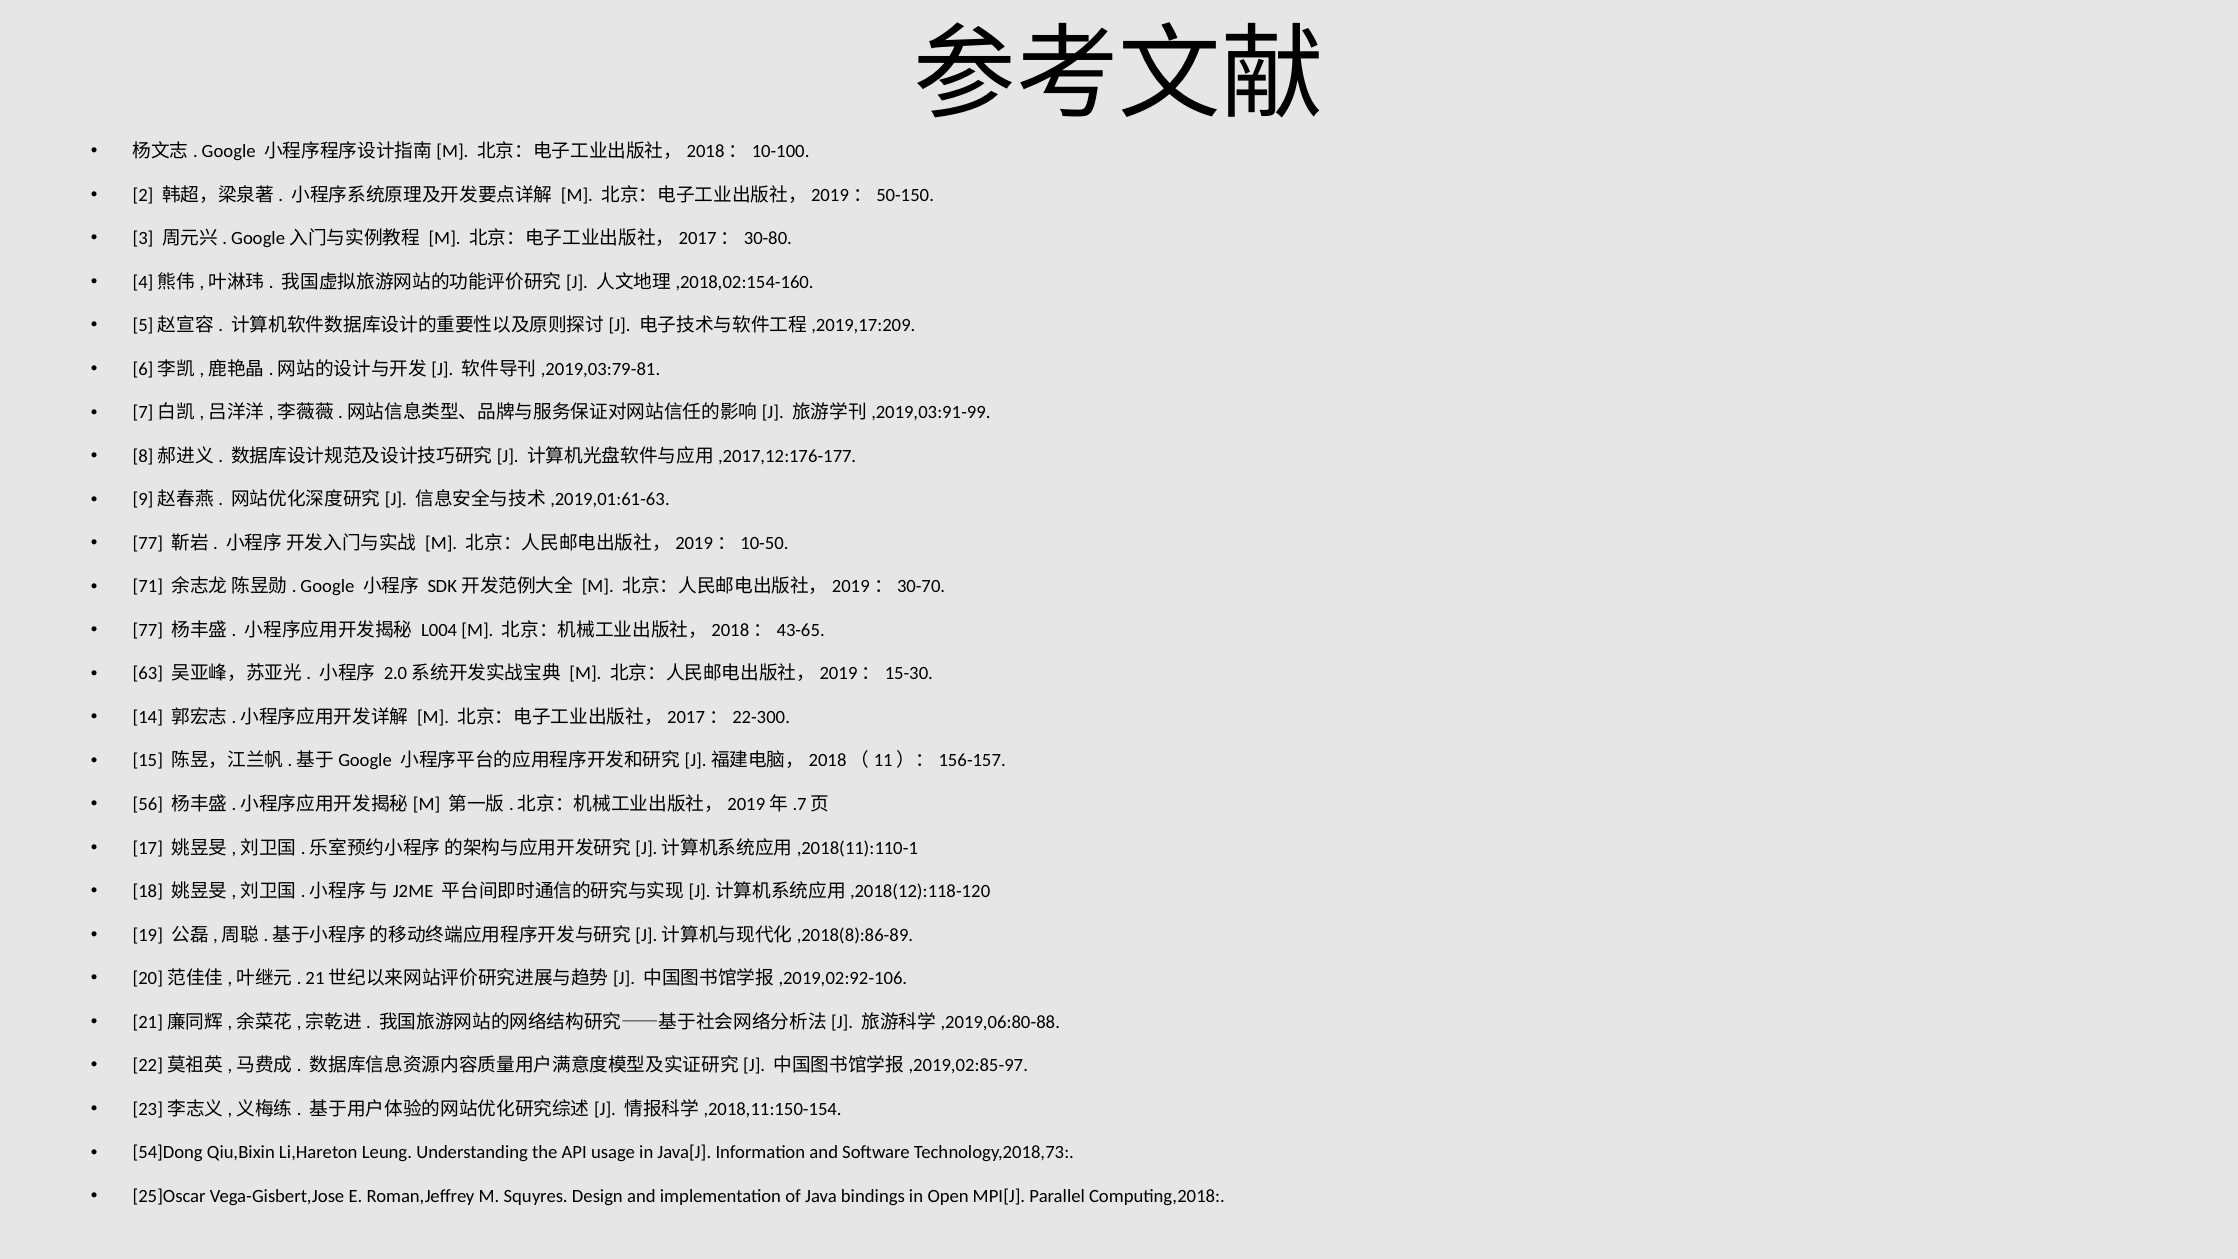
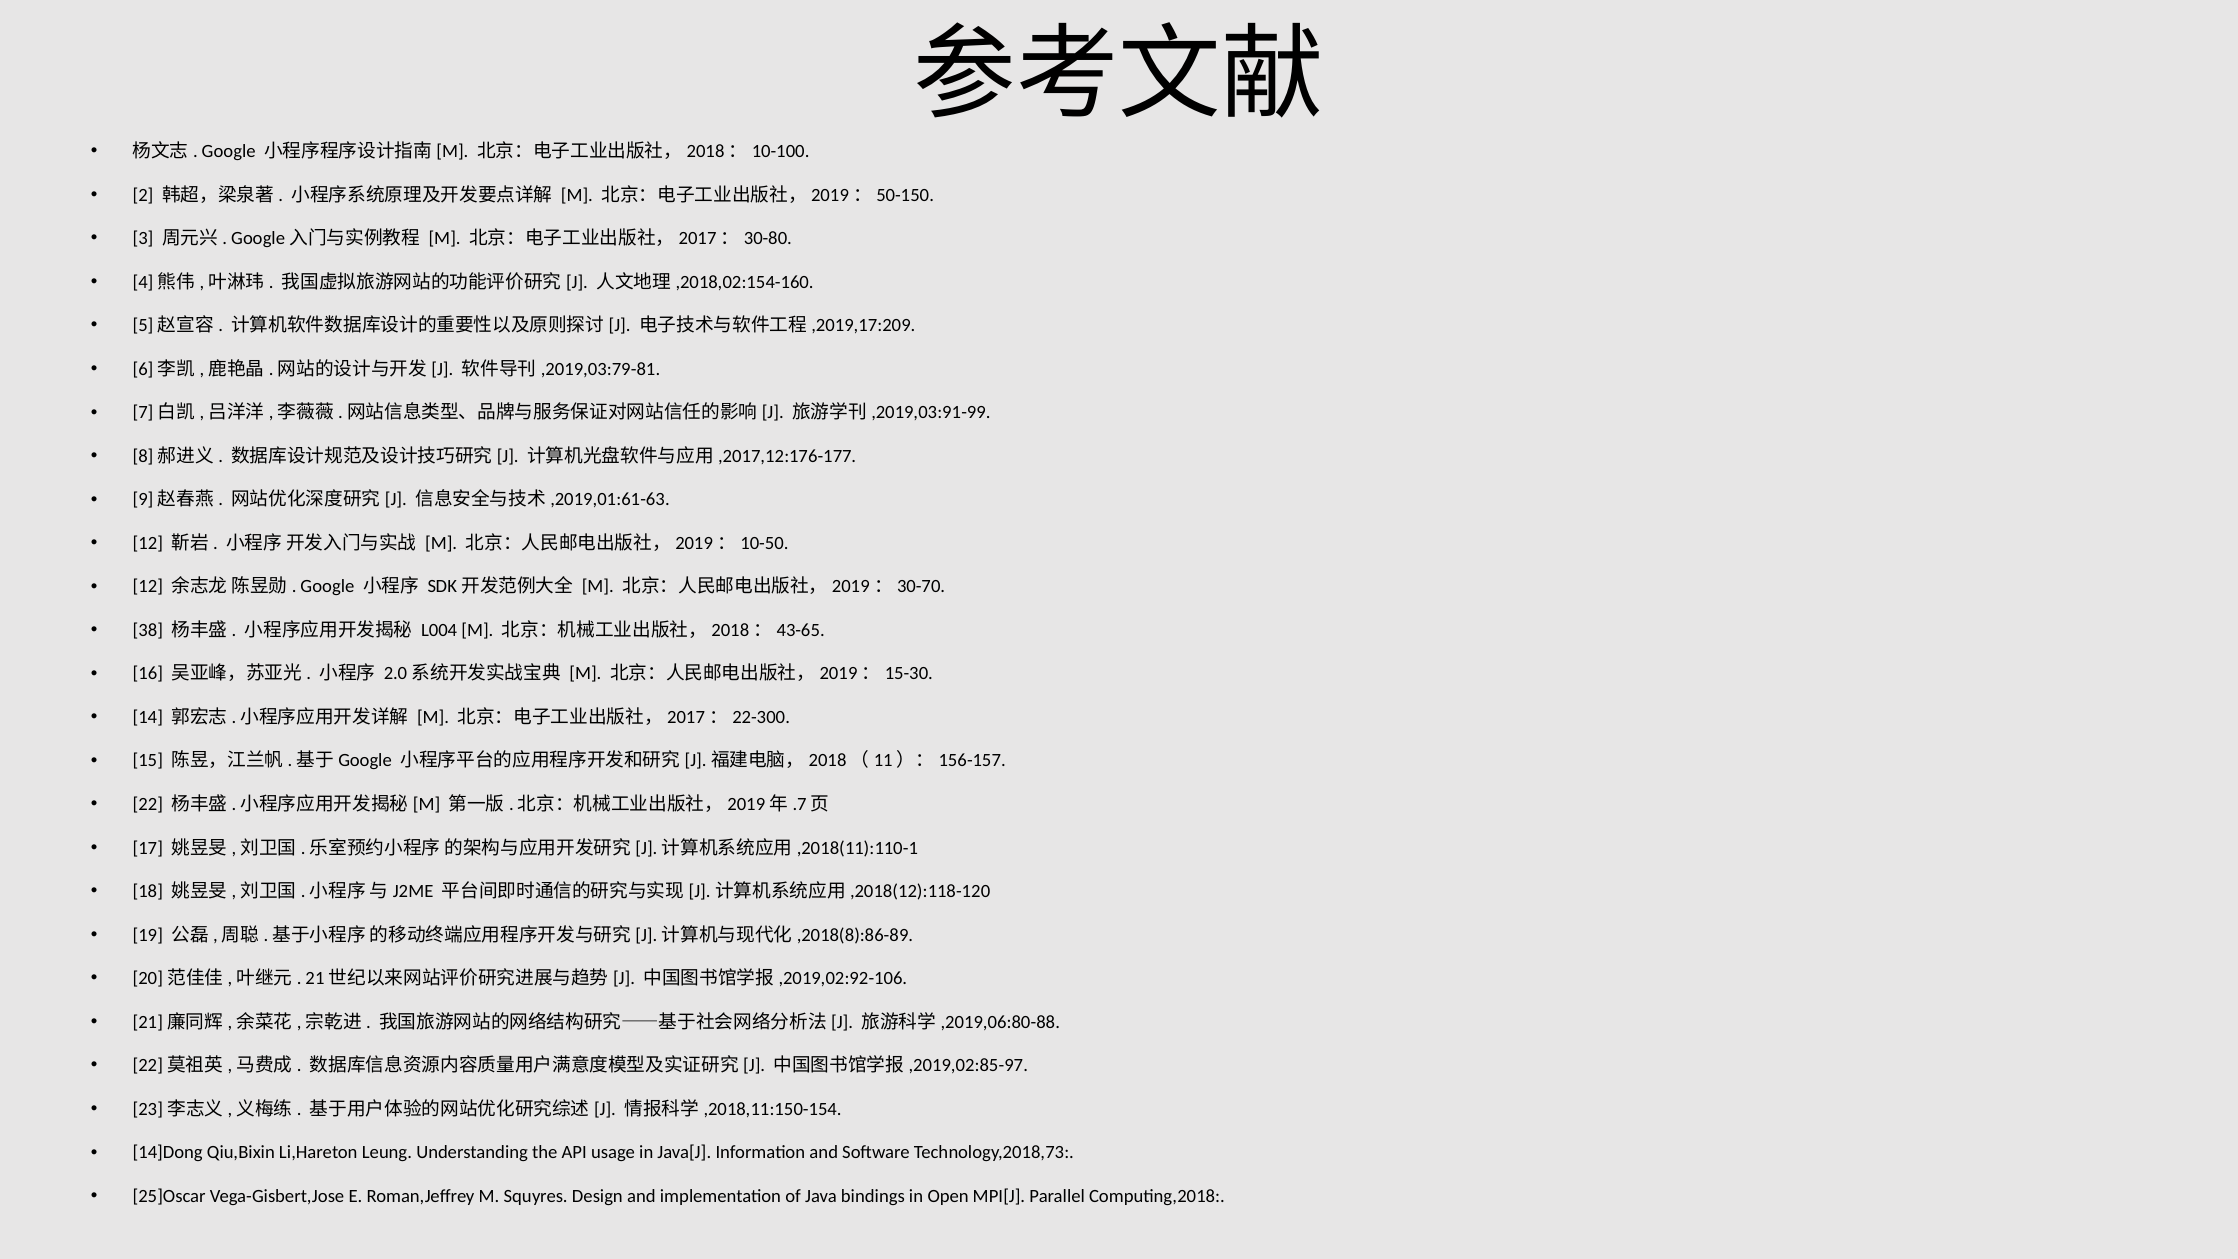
77 at (148, 543): 77 -> 12
71 at (148, 587): 71 -> 12
77 at (148, 630): 77 -> 38
63: 63 -> 16
56: 56 -> 22
54]Dong: 54]Dong -> 14]Dong
